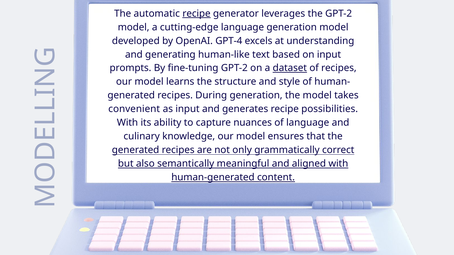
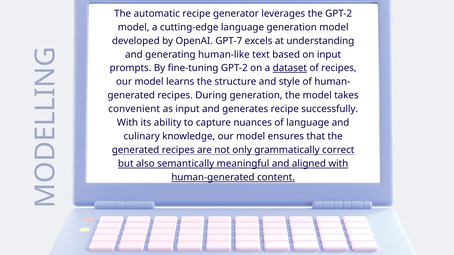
recipe at (196, 14) underline: present -> none
GPT-4: GPT-4 -> GPT-7
possibilities: possibilities -> successfully
